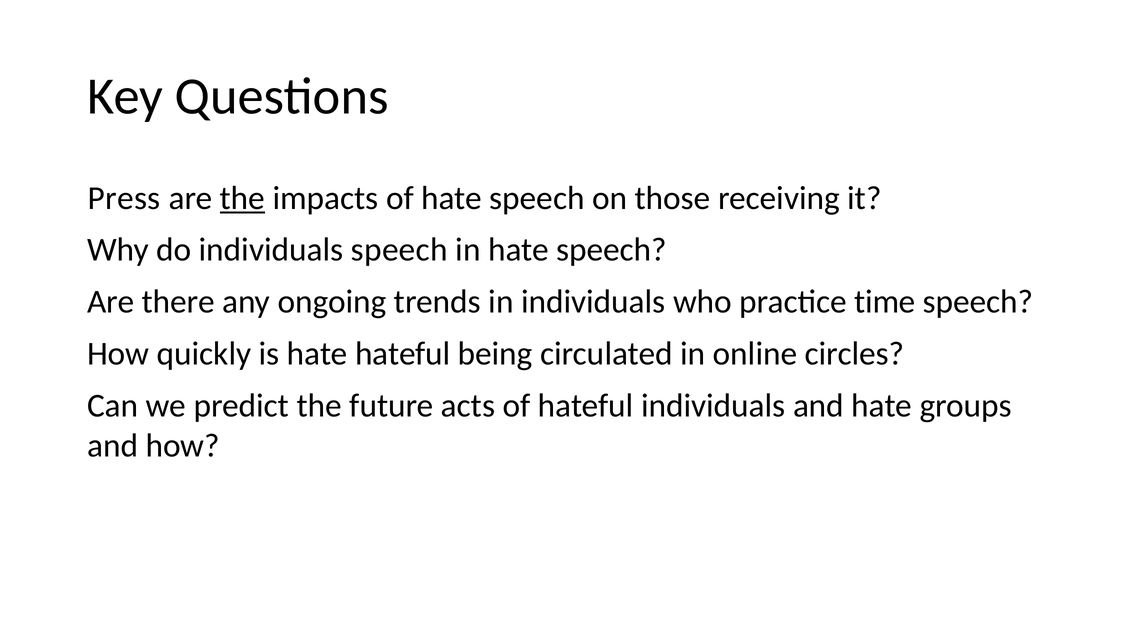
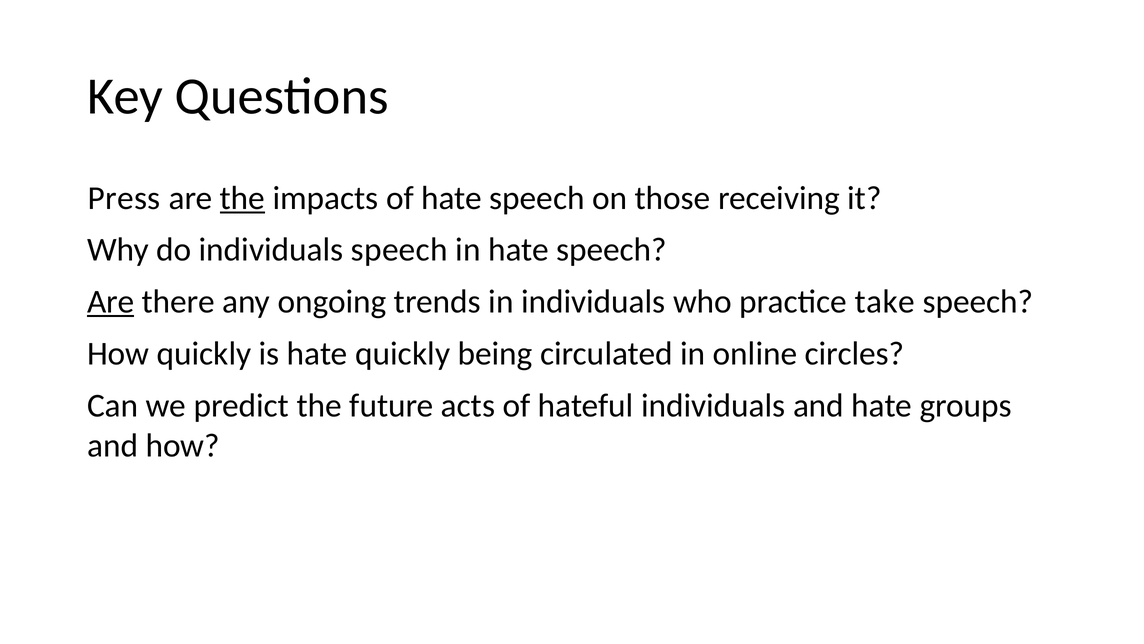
Are at (111, 302) underline: none -> present
time: time -> take
hate hateful: hateful -> quickly
